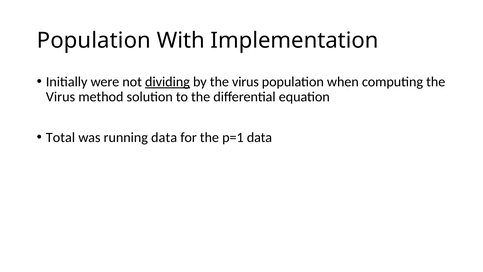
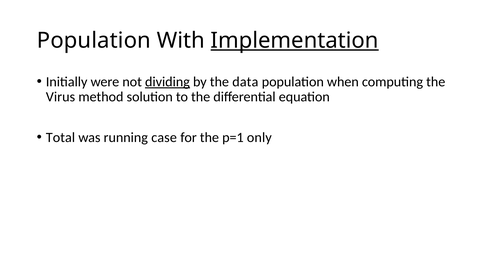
Implementation underline: none -> present
by the virus: virus -> data
running data: data -> case
p=1 data: data -> only
